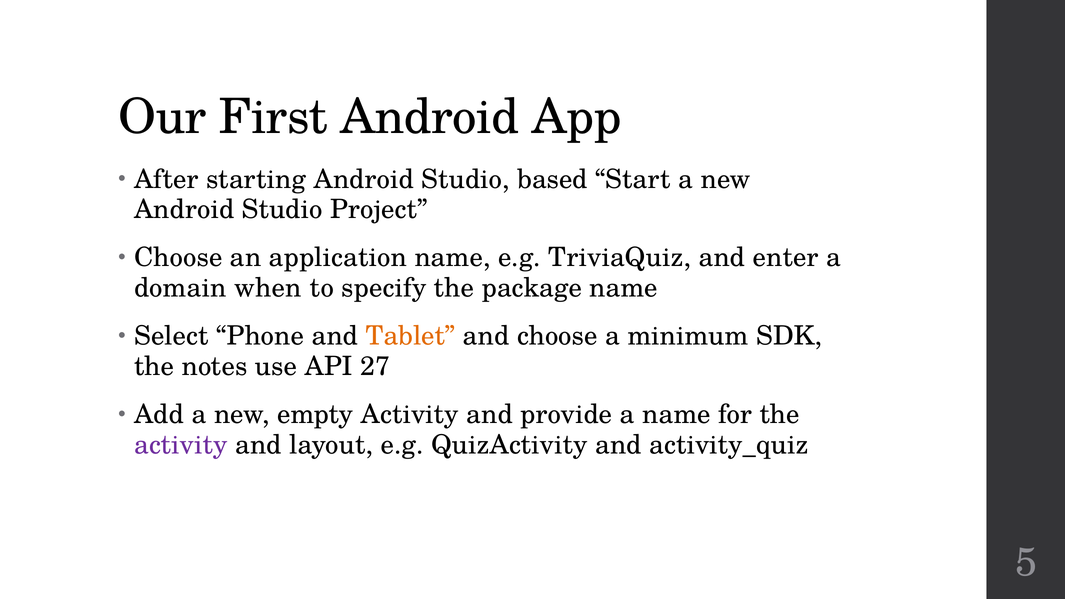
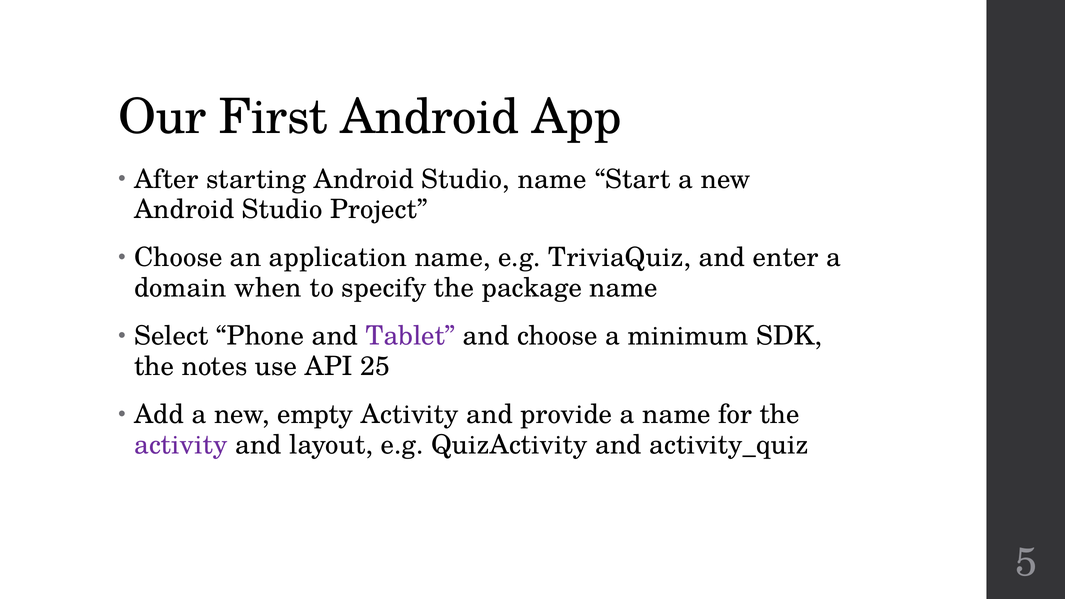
Studio based: based -> name
Tablet colour: orange -> purple
27: 27 -> 25
